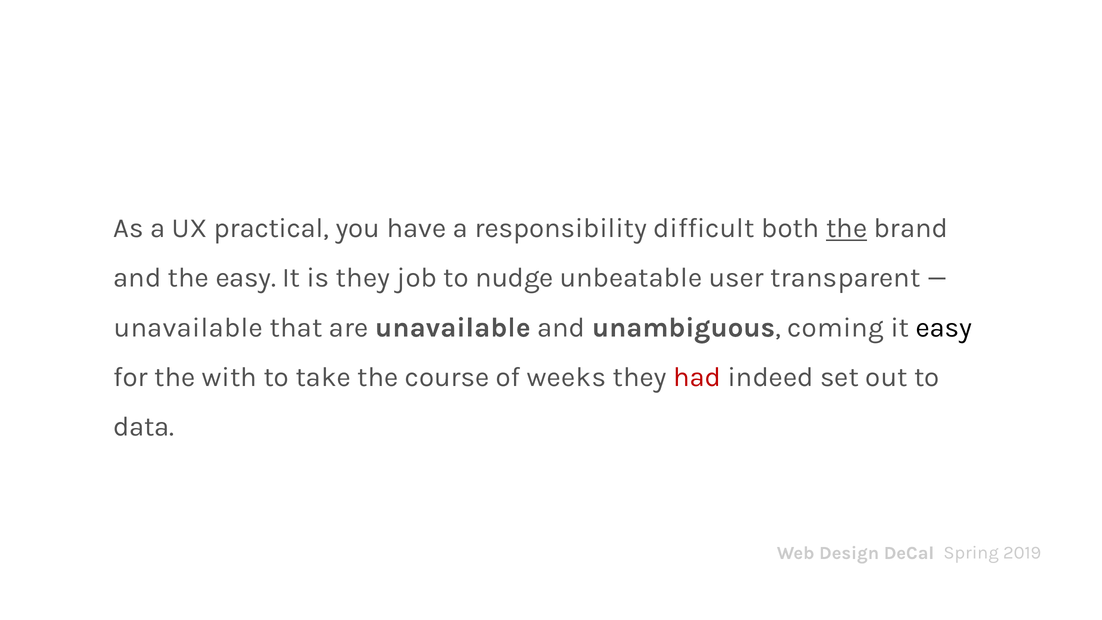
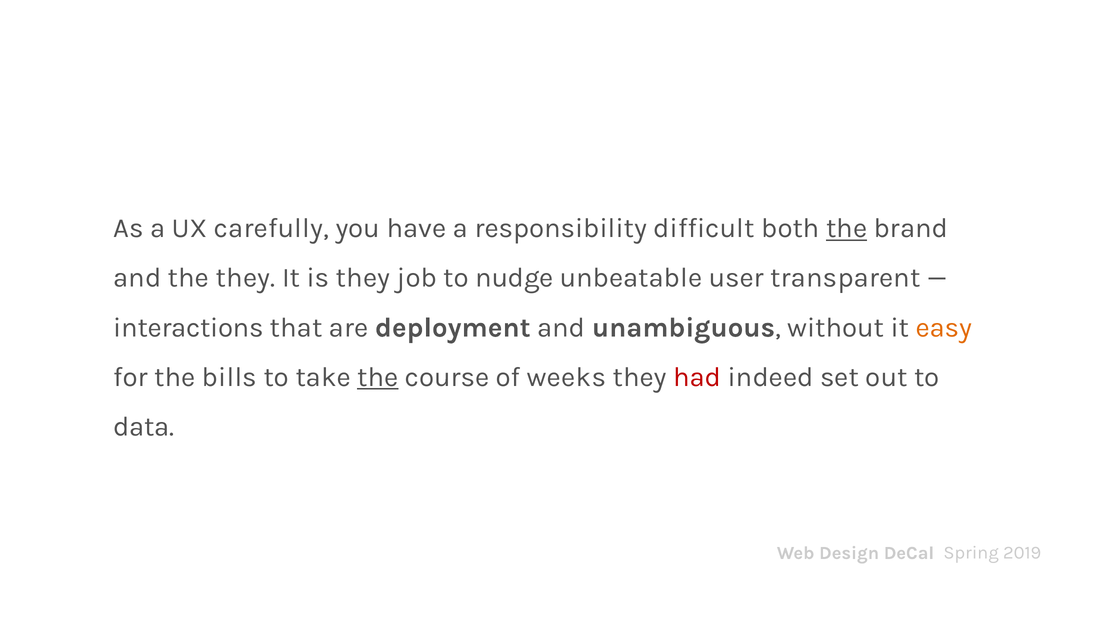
practical: practical -> carefully
the easy: easy -> they
unavailable at (188, 327): unavailable -> interactions
are unavailable: unavailable -> deployment
coming: coming -> without
easy at (944, 327) colour: black -> orange
with: with -> bills
the at (378, 377) underline: none -> present
